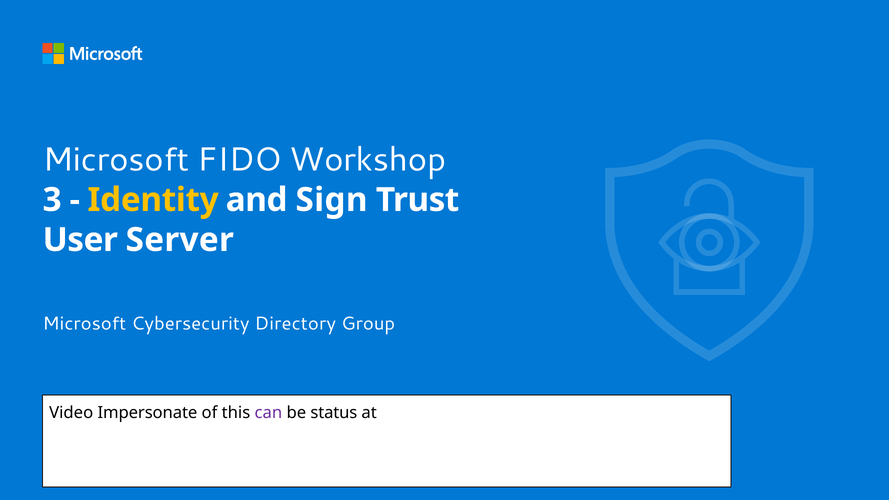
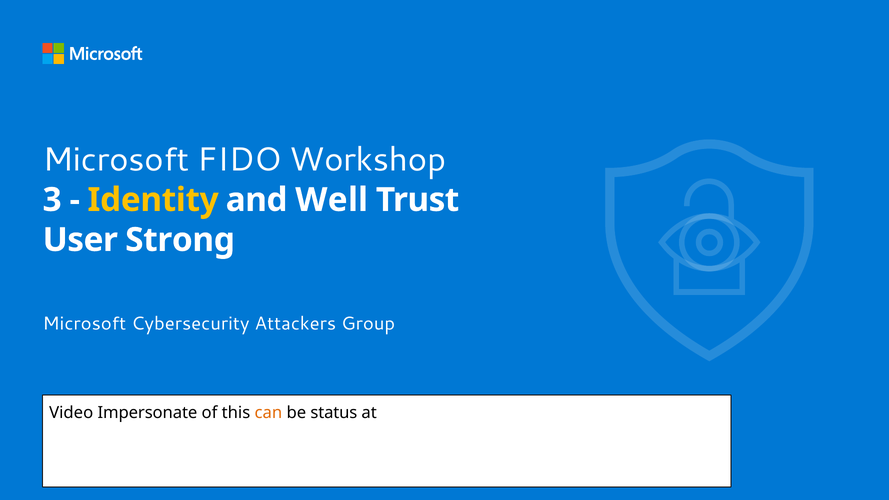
Sign: Sign -> Well
Server: Server -> Strong
Directory: Directory -> Attackers
can colour: purple -> orange
